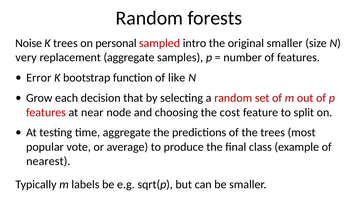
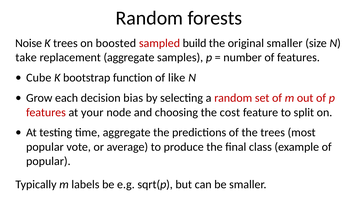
personal: personal -> boosted
intro: intro -> build
very: very -> take
Error: Error -> Cube
that: that -> bias
near: near -> your
nearest at (48, 161): nearest -> popular
